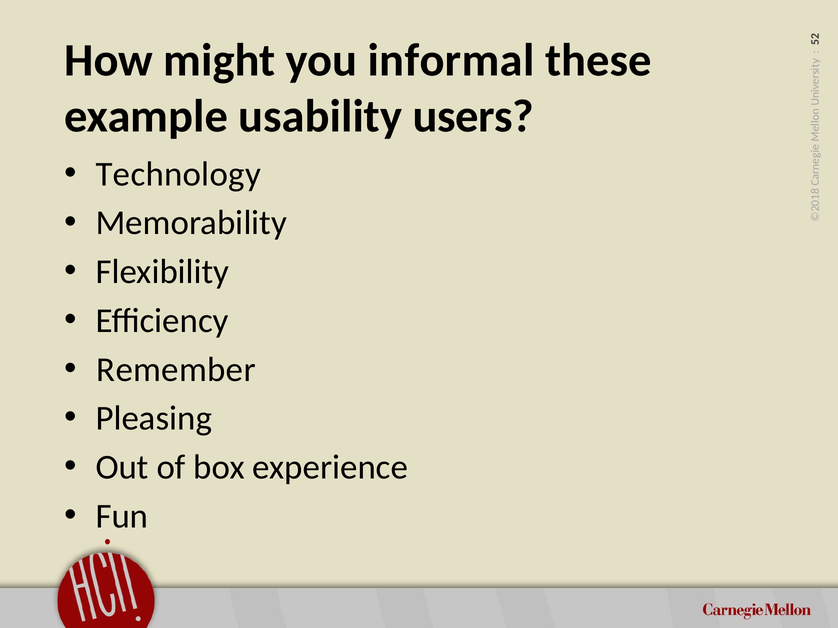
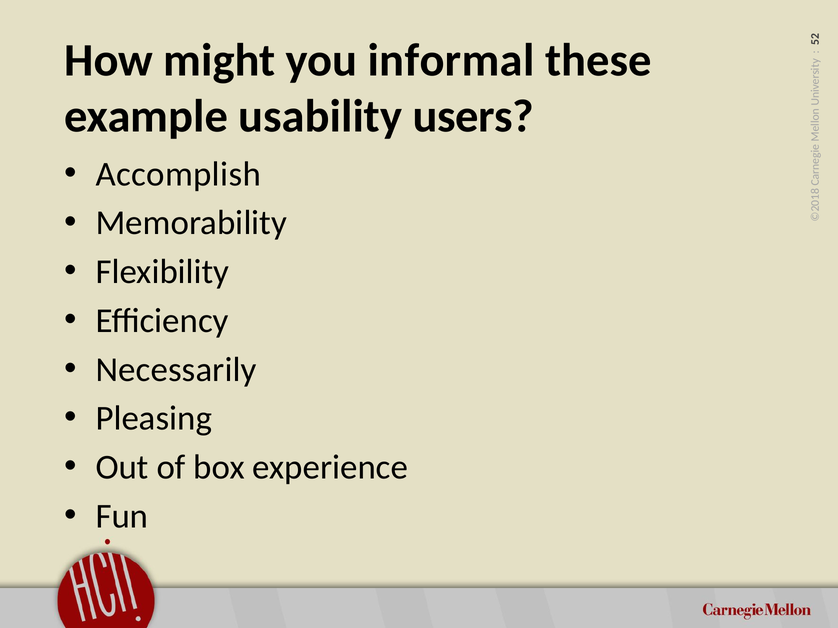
Technology: Technology -> Accomplish
Remember: Remember -> Necessarily
